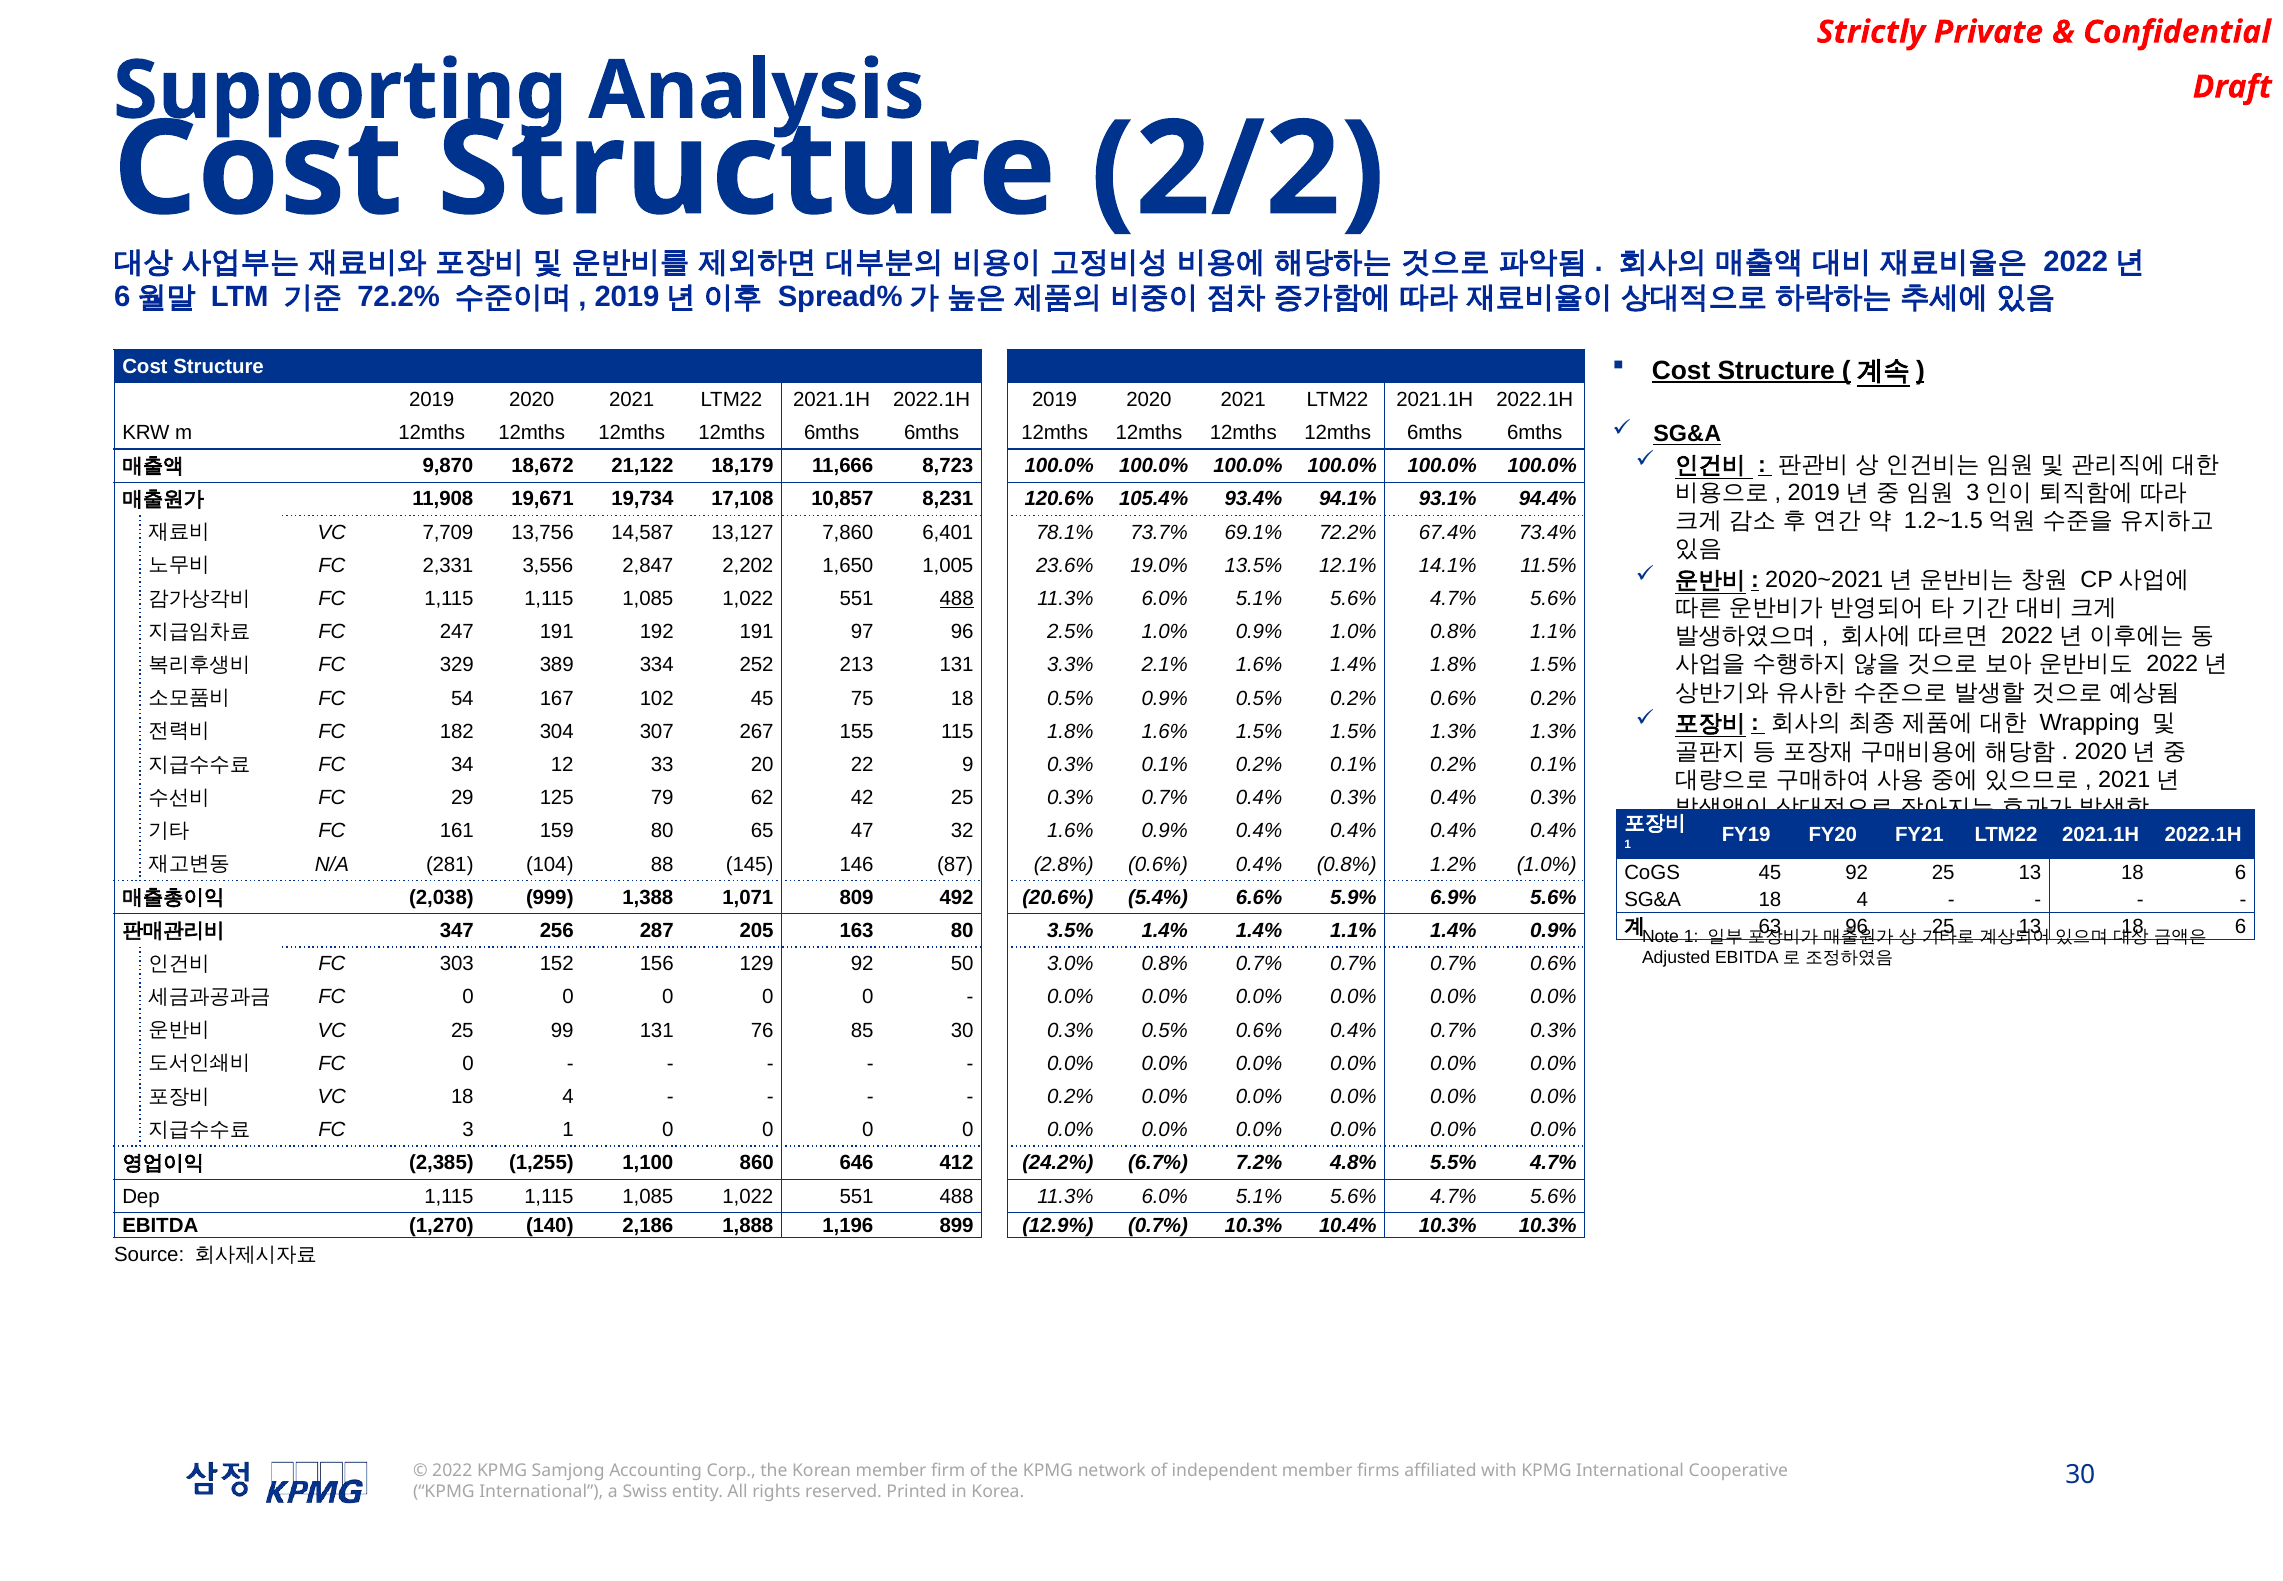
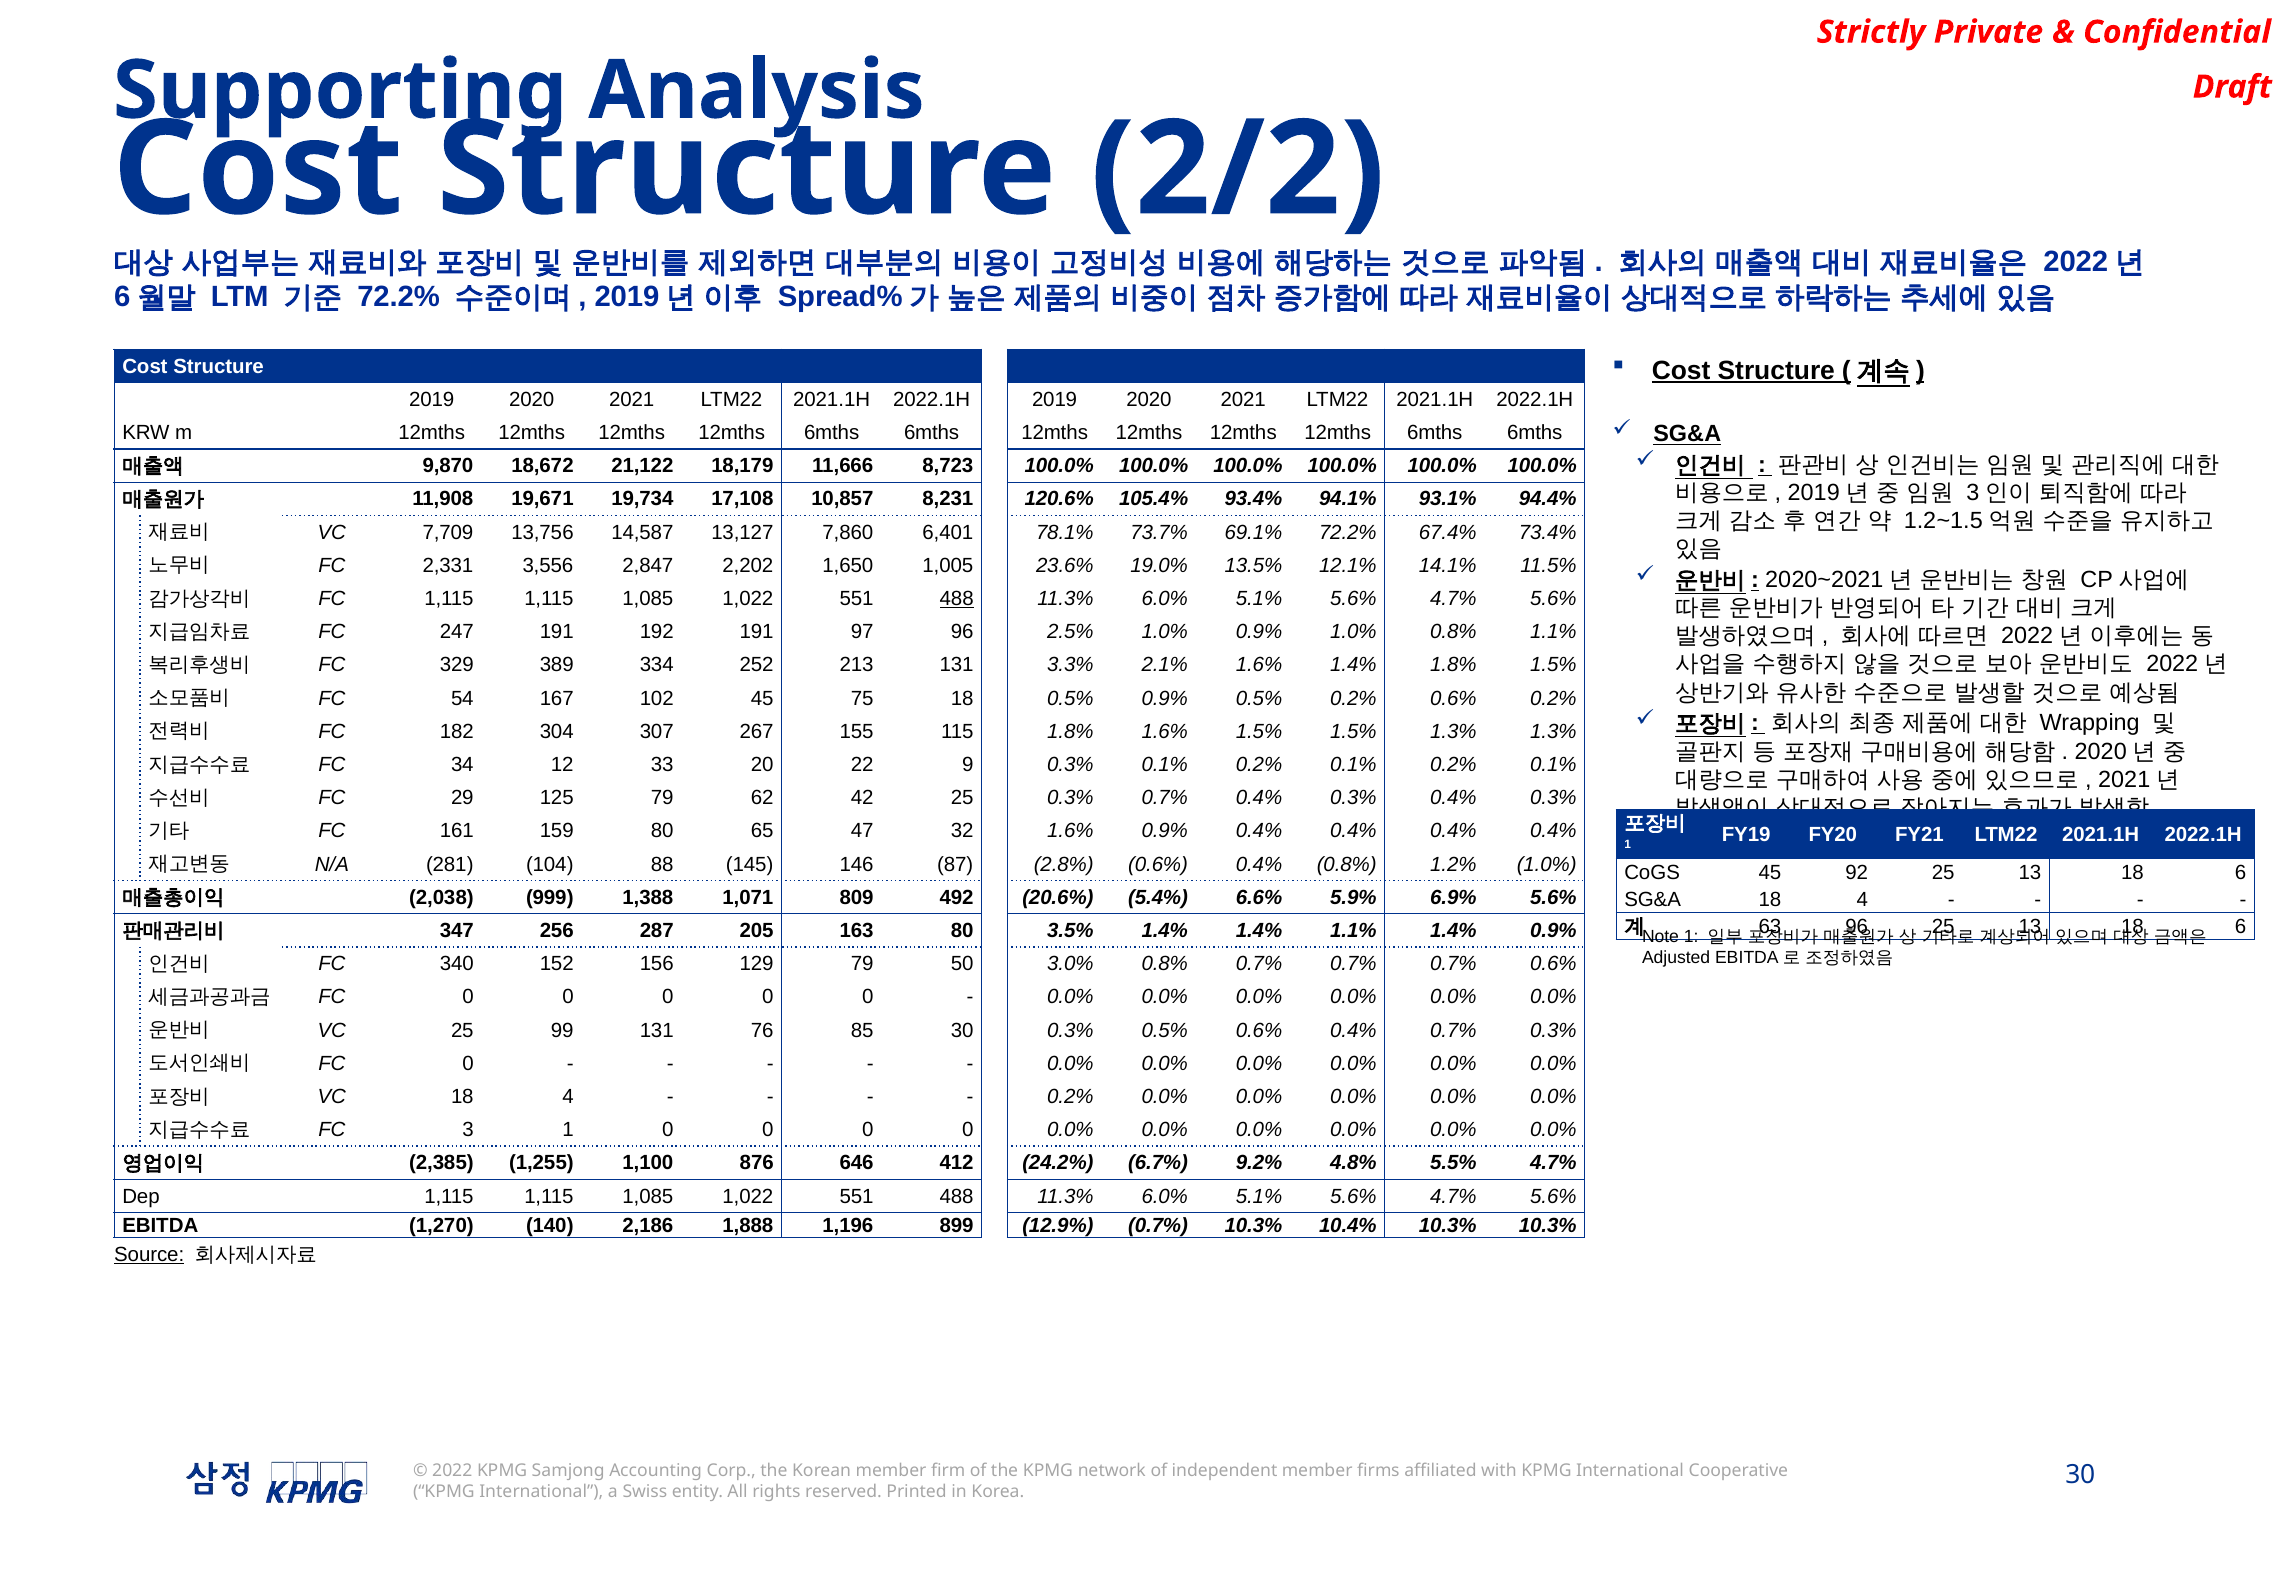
303: 303 -> 340
129 92: 92 -> 79
860: 860 -> 876
7.2%: 7.2% -> 9.2%
Source underline: none -> present
